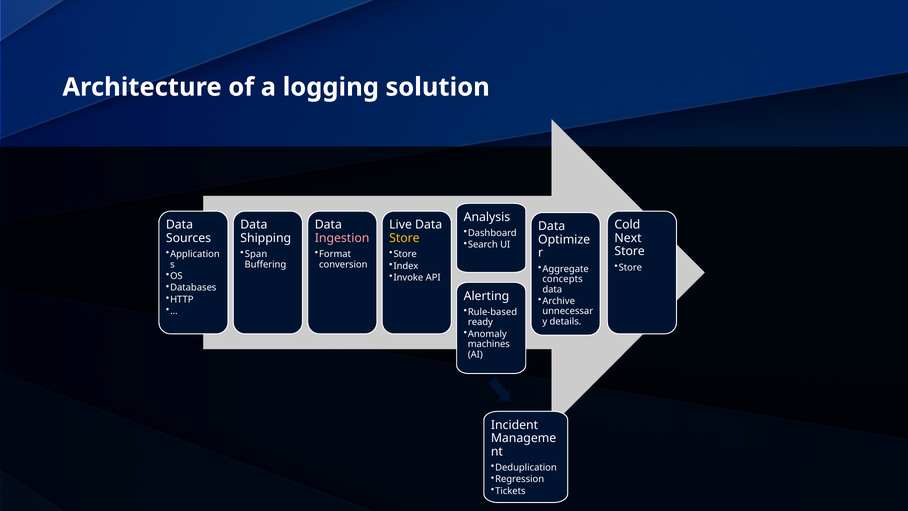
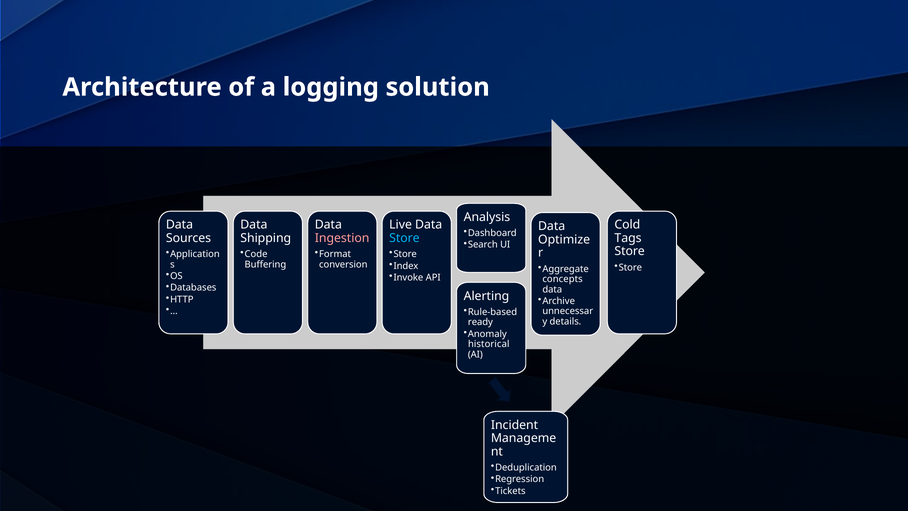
Next: Next -> Tags
Store at (404, 238) colour: yellow -> light blue
Span: Span -> Code
machines: machines -> historical
